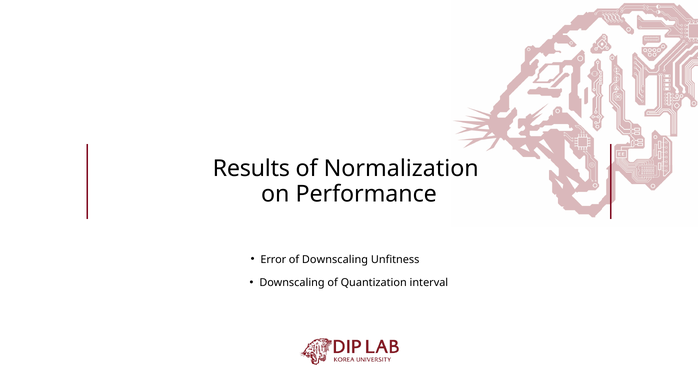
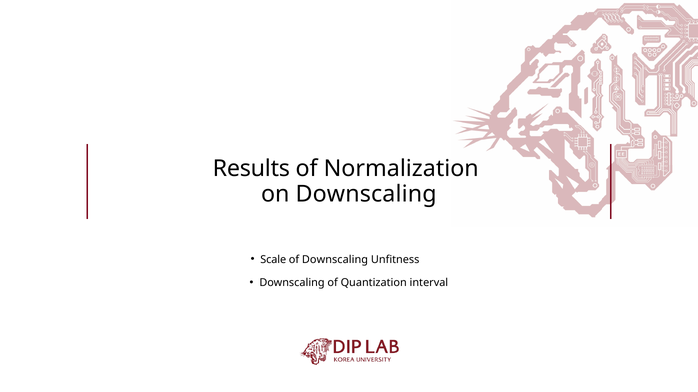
on Performance: Performance -> Downscaling
Error: Error -> Scale
